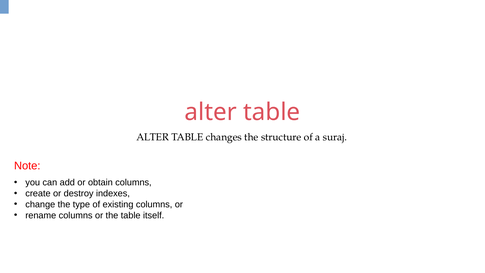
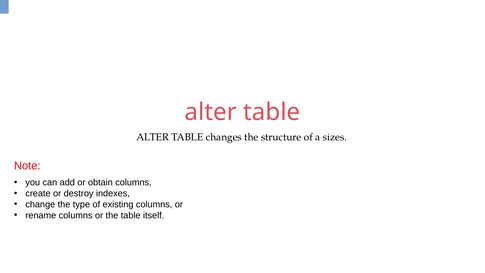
suraj: suraj -> sizes
